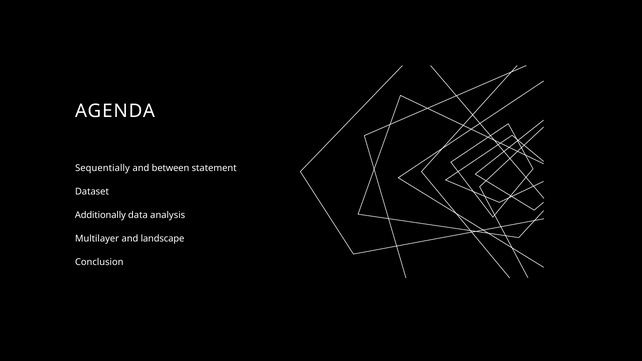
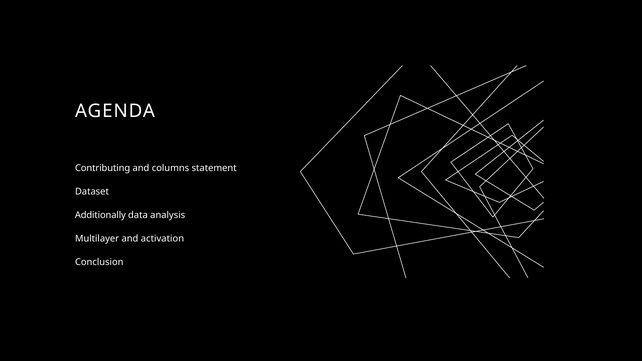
Sequentially: Sequentially -> Contributing
between: between -> columns
landscape: landscape -> activation
